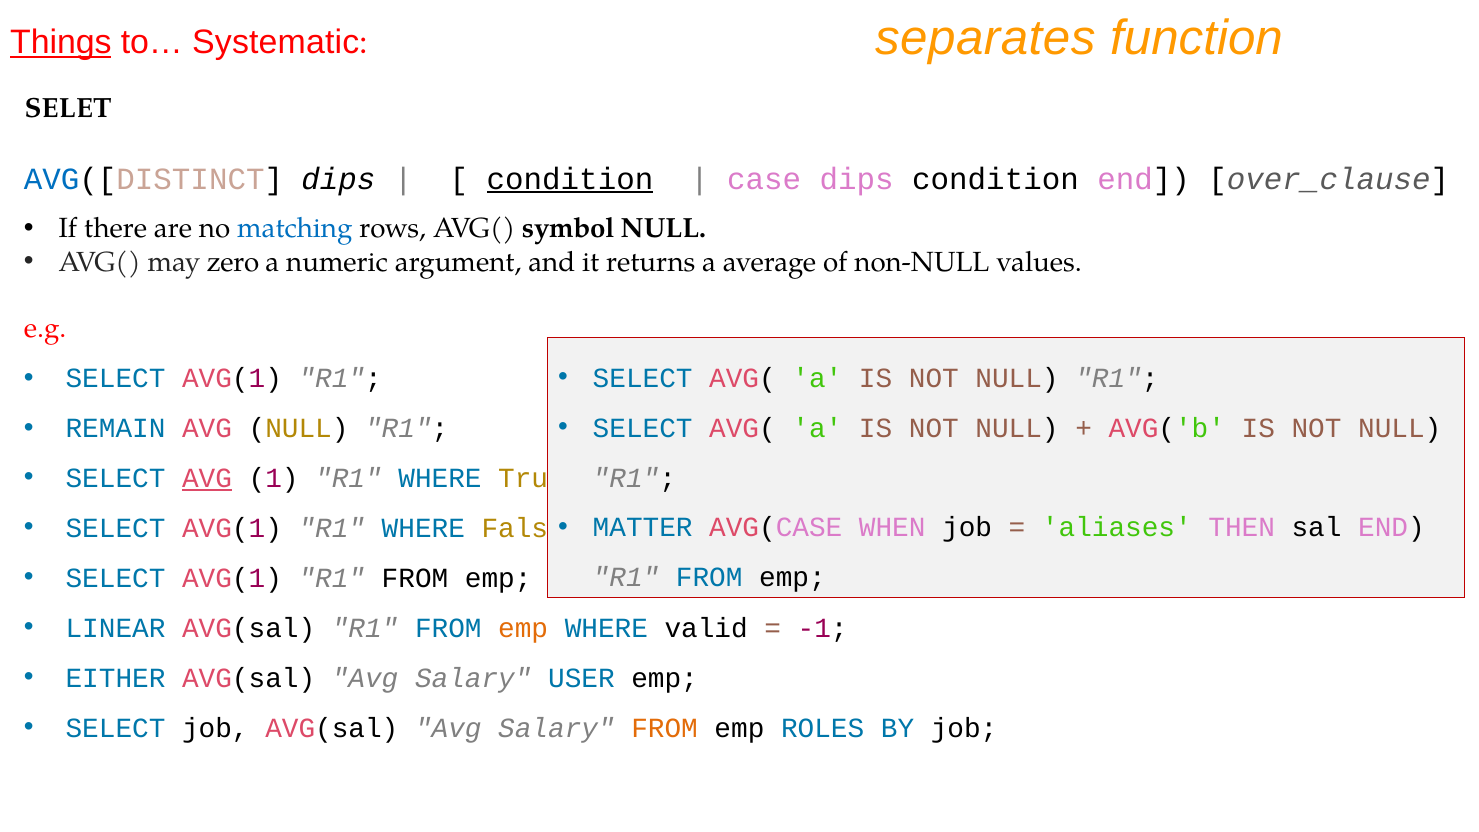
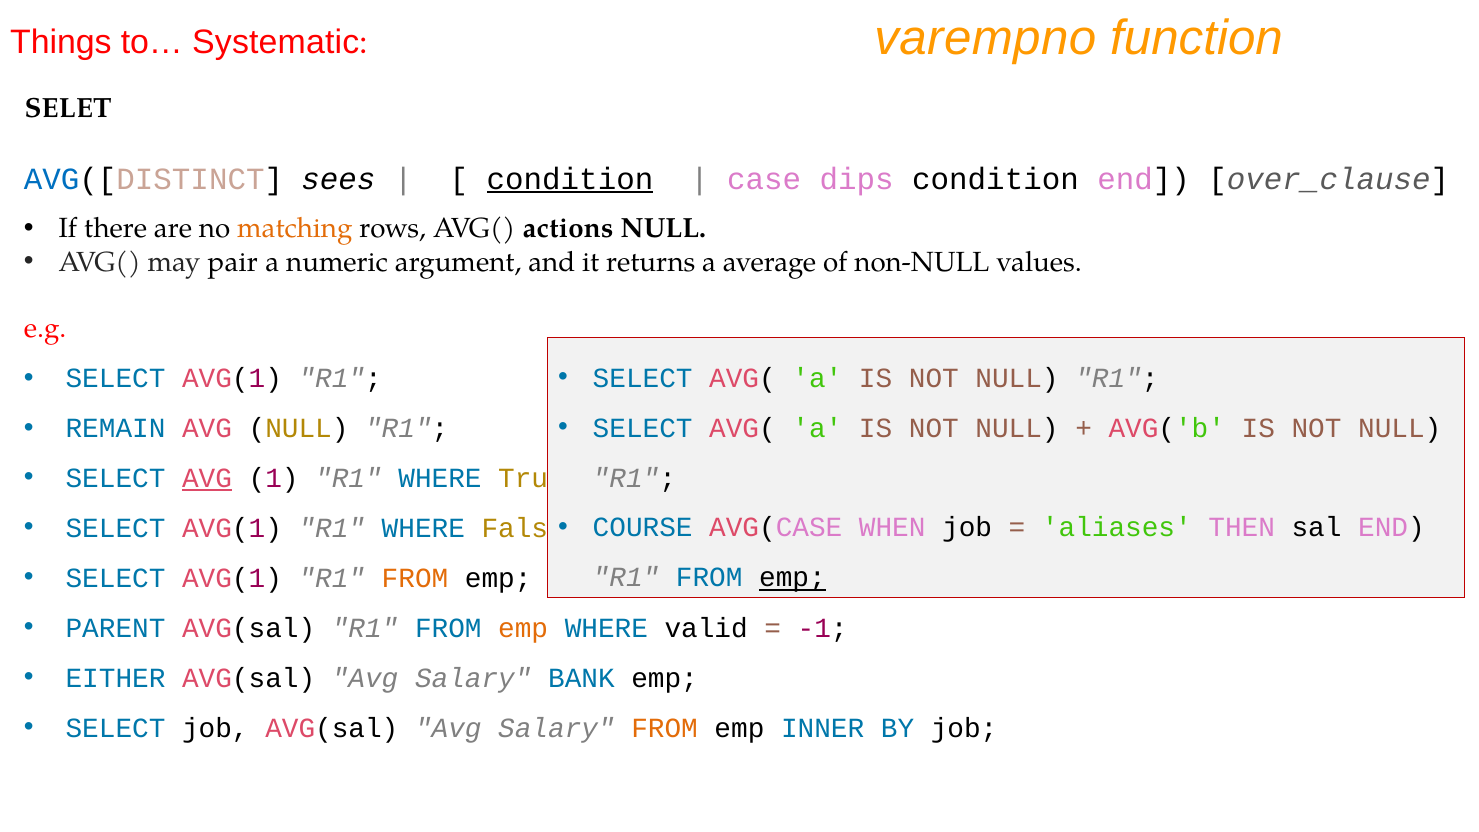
Things underline: present -> none
separates: separates -> varempno
AVG([DISTINCT dips: dips -> sees
matching colour: blue -> orange
symbol: symbol -> actions
zero: zero -> pair
MATTER: MATTER -> COURSE
FROM at (415, 578) colour: black -> orange
emp at (792, 578) underline: none -> present
LINEAR: LINEAR -> PARENT
USER: USER -> BANK
ROLES: ROLES -> INNER
